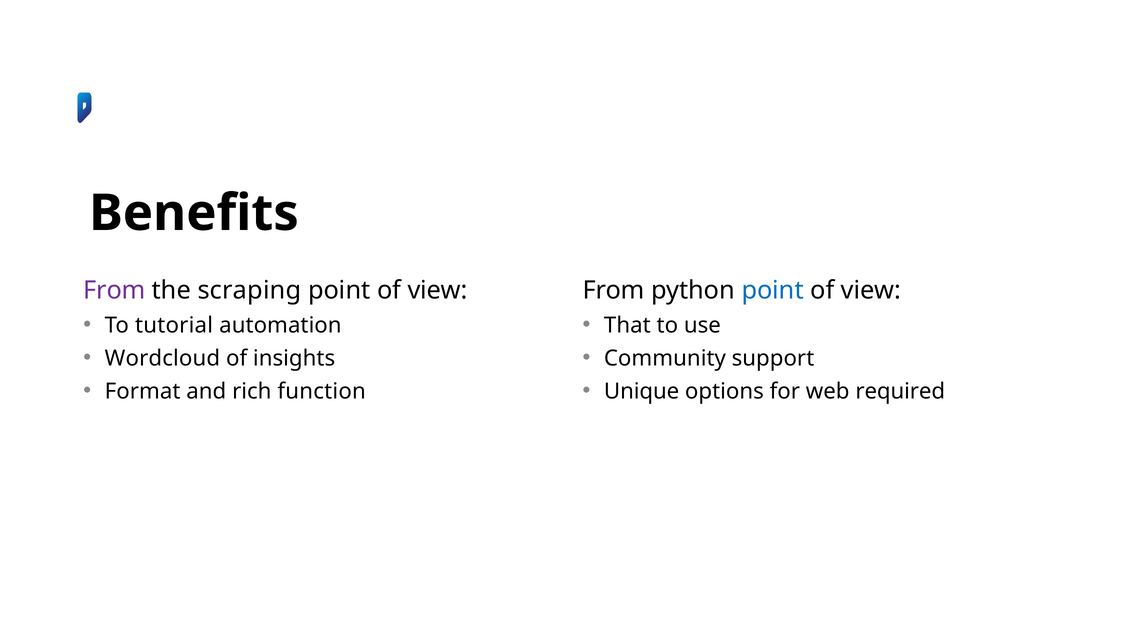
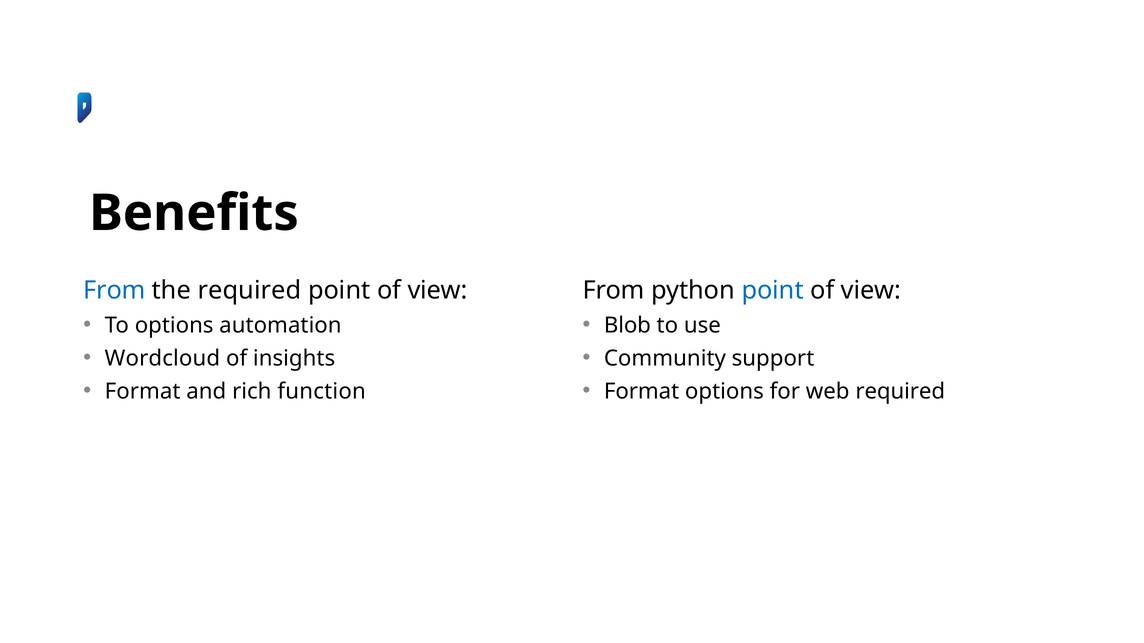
From at (114, 291) colour: purple -> blue
the scraping: scraping -> required
To tutorial: tutorial -> options
That: That -> Blob
Unique at (642, 392): Unique -> Format
